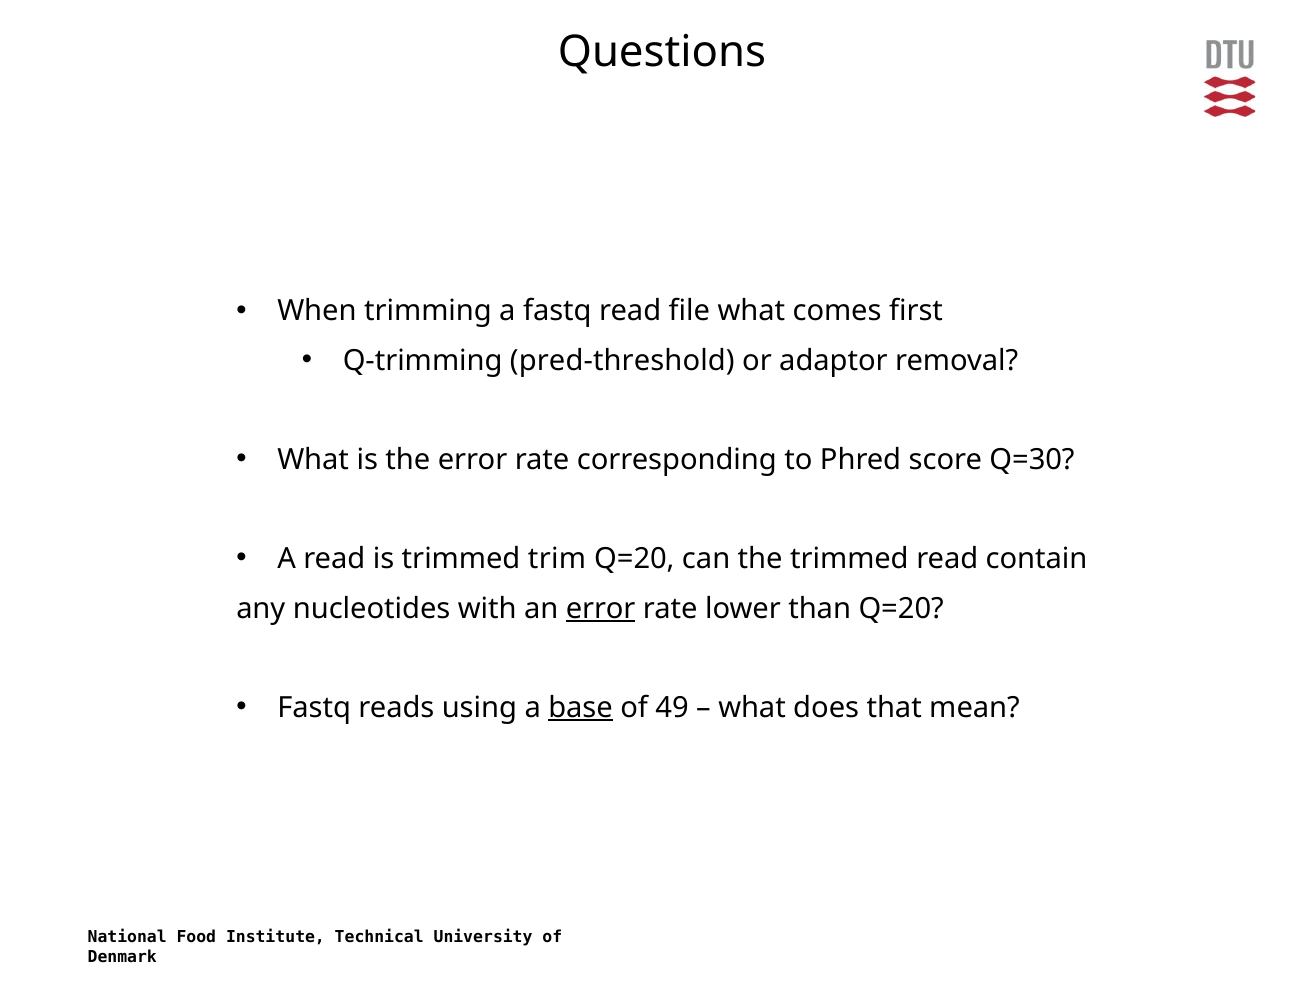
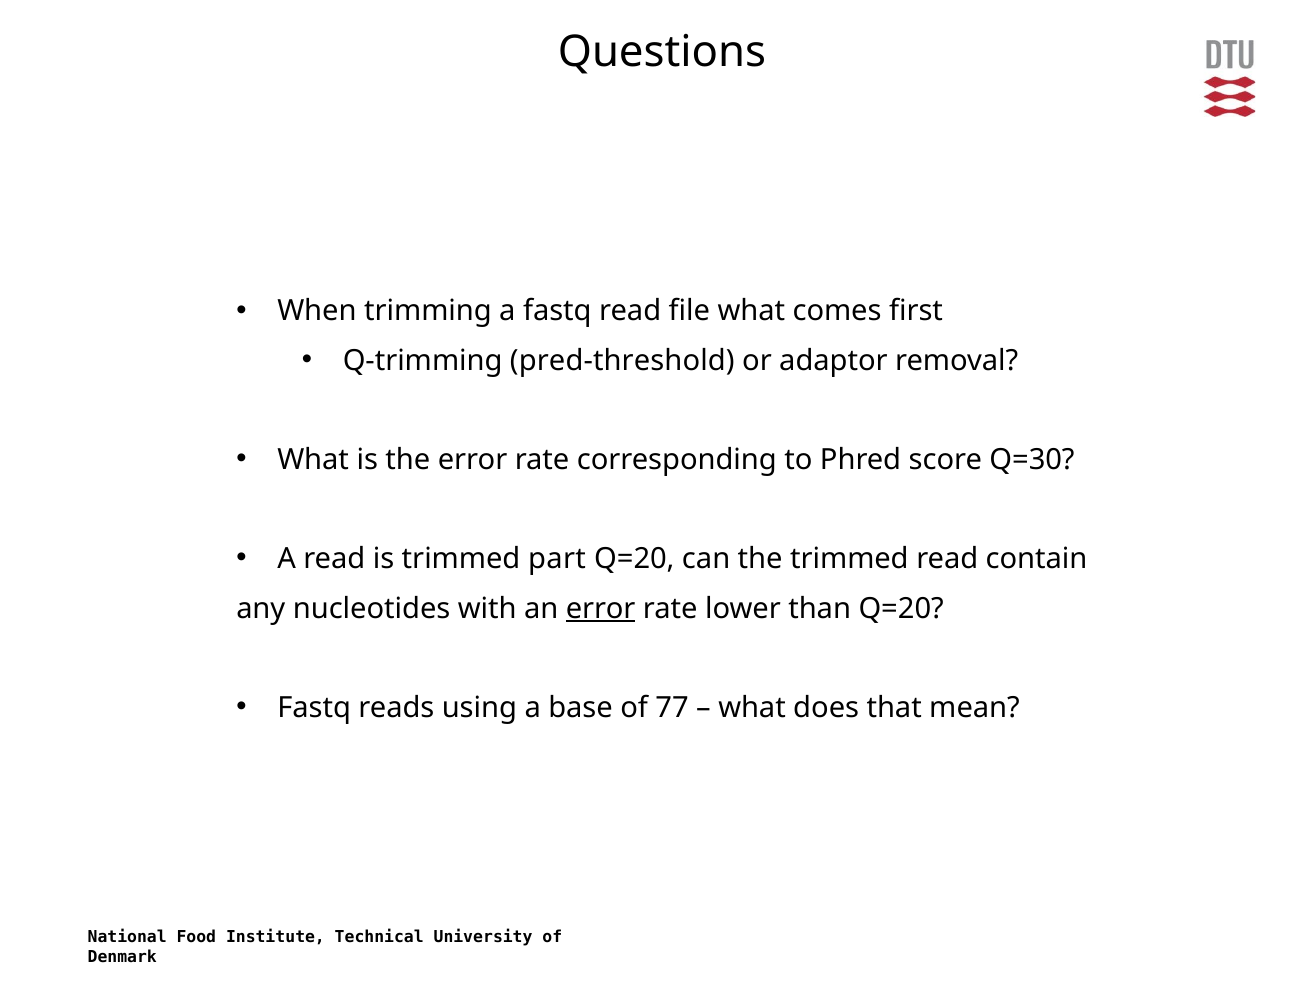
trim: trim -> part
base underline: present -> none
49: 49 -> 77
